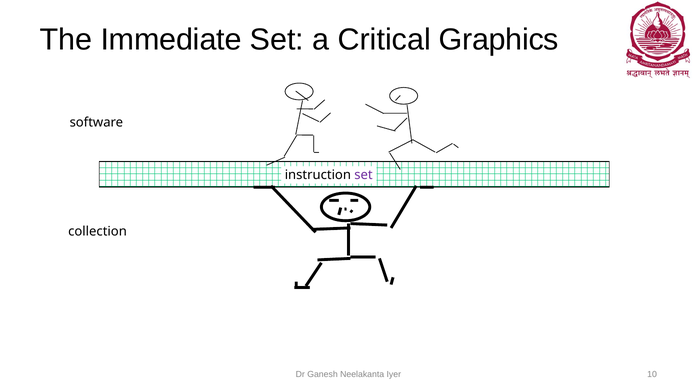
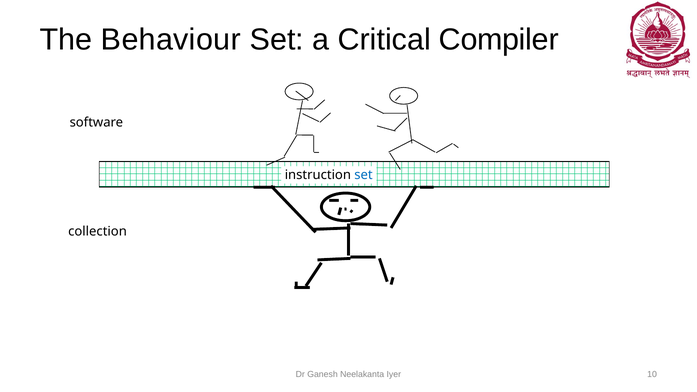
Immediate: Immediate -> Behaviour
Graphics: Graphics -> Compiler
set at (364, 175) colour: purple -> blue
